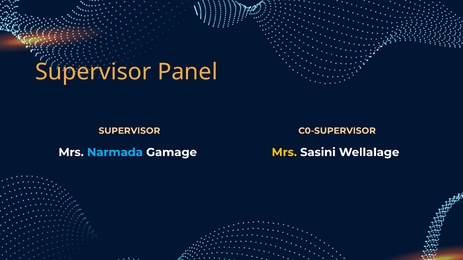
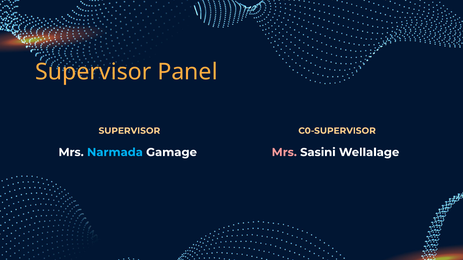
Mrs at (284, 153) colour: yellow -> pink
